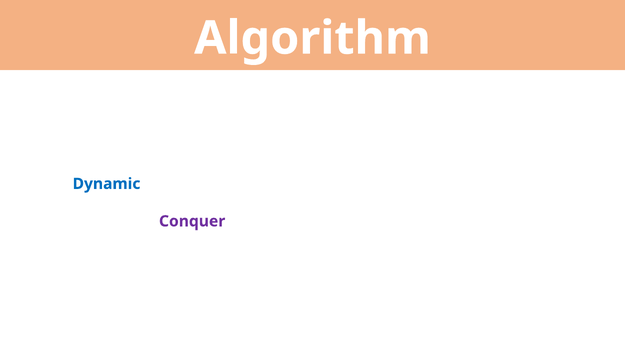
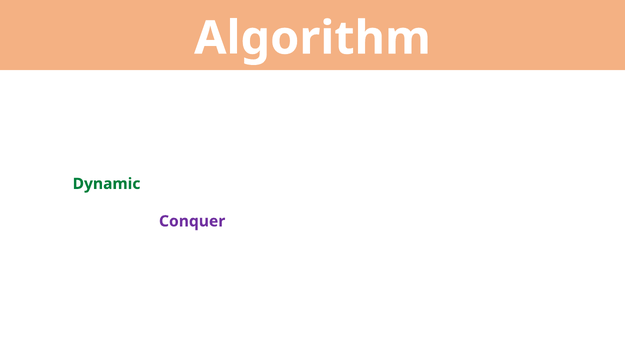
Dynamic colour: blue -> green
